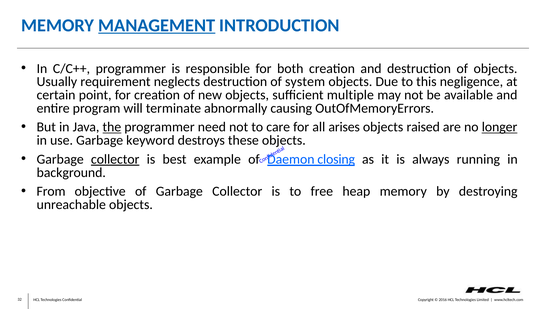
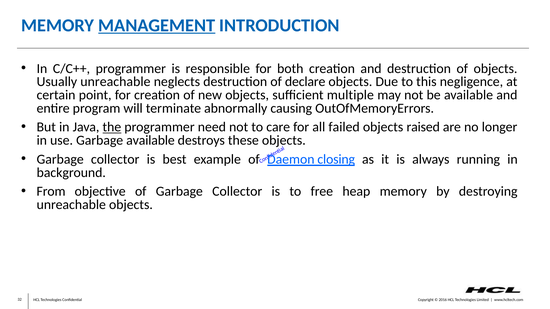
Usually requirement: requirement -> unreachable
system: system -> declare
arises: arises -> failed
longer underline: present -> none
Garbage keyword: keyword -> available
collector at (115, 160) underline: present -> none
